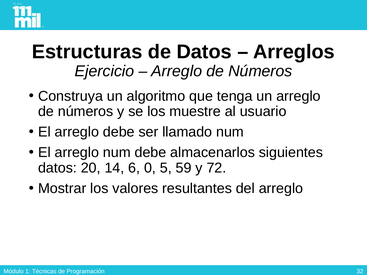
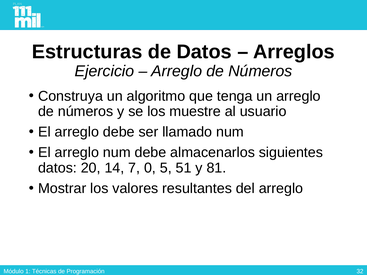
6: 6 -> 7
59: 59 -> 51
72: 72 -> 81
